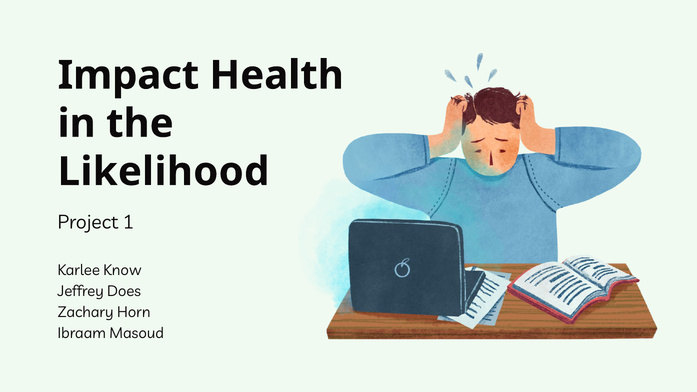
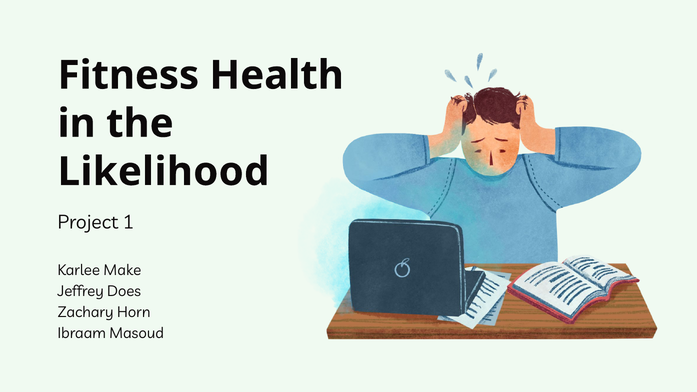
Impact: Impact -> Fitness
Know: Know -> Make
